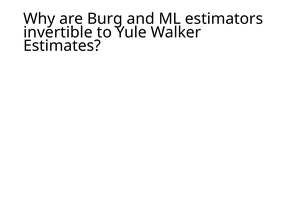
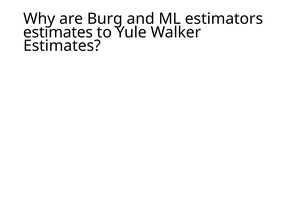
invertible at (58, 32): invertible -> estimates
